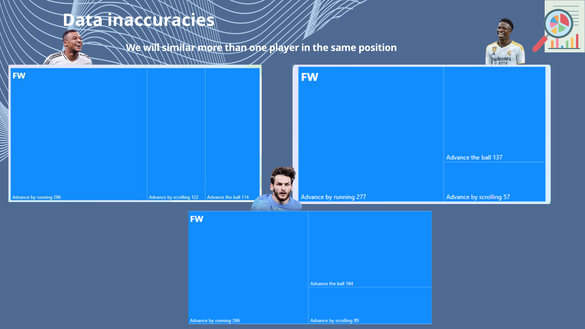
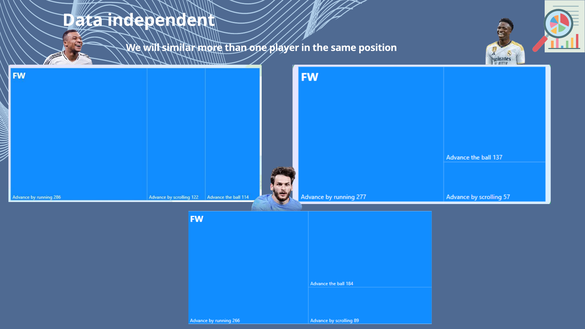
inaccuracies: inaccuracies -> independent
